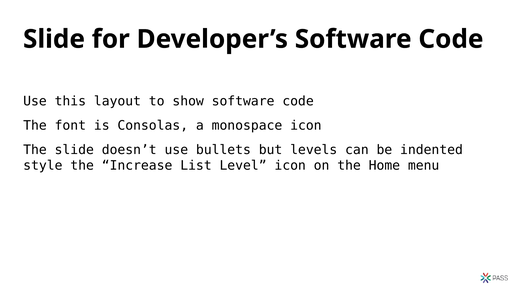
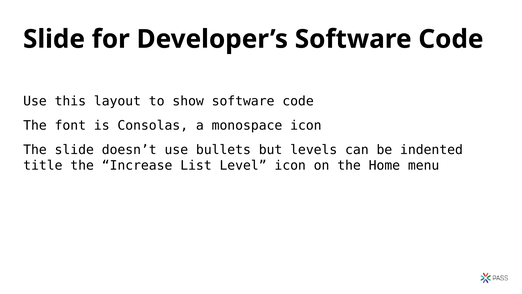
style: style -> title
